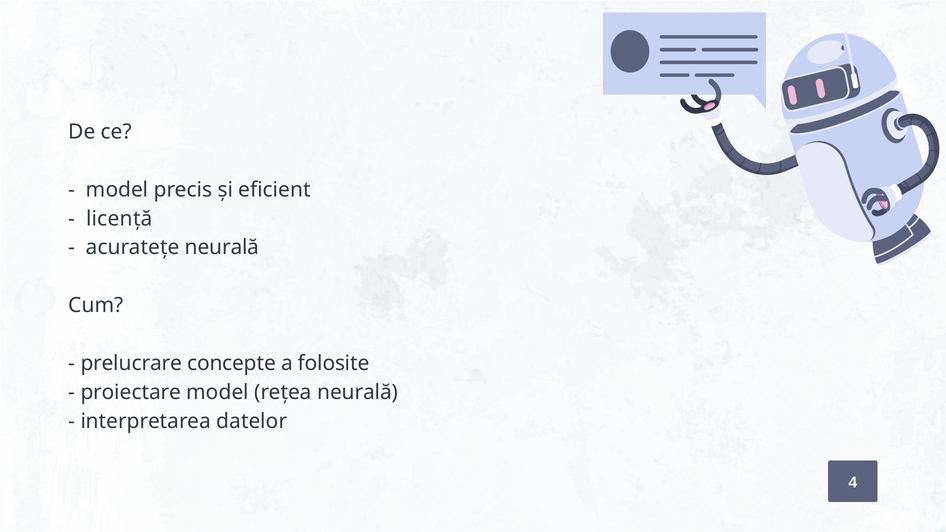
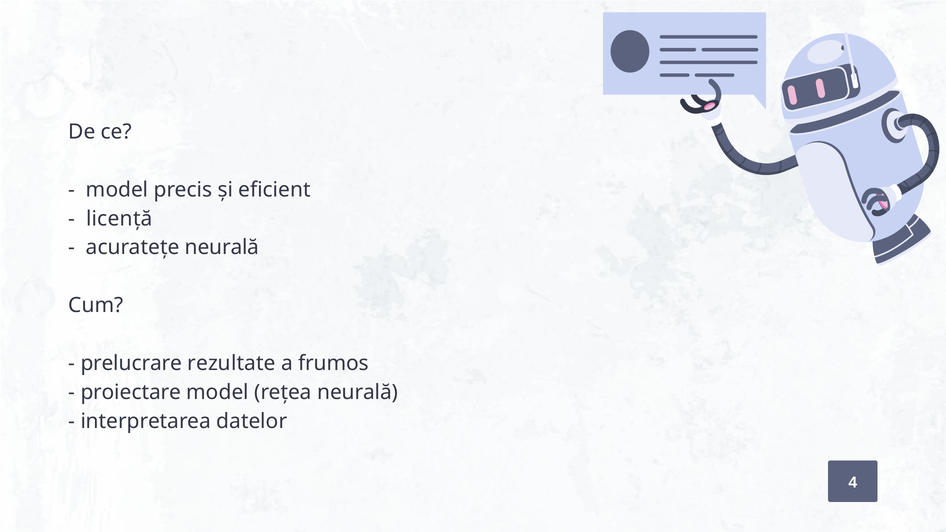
concepte: concepte -> rezultate
folosite: folosite -> frumos
